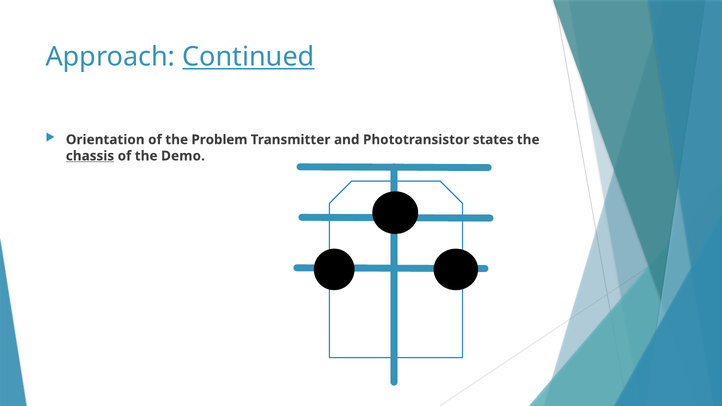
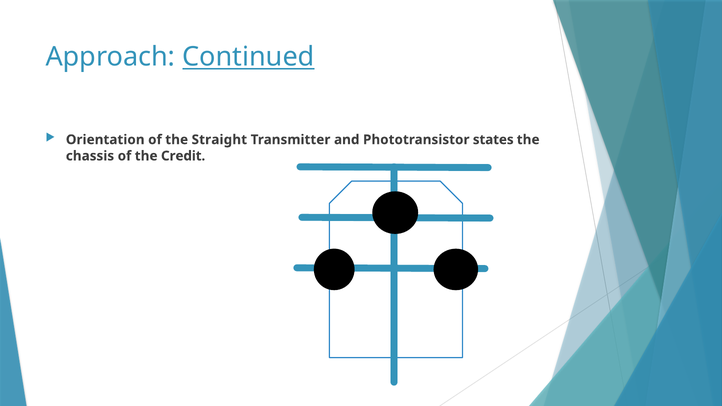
Problem: Problem -> Straight
chassis underline: present -> none
Demo: Demo -> Credit
